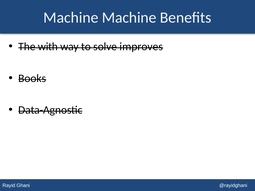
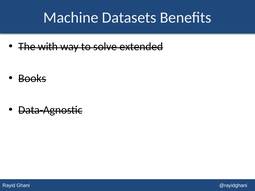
Machine Machine: Machine -> Datasets
improves: improves -> extended
